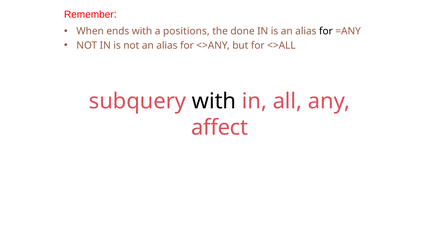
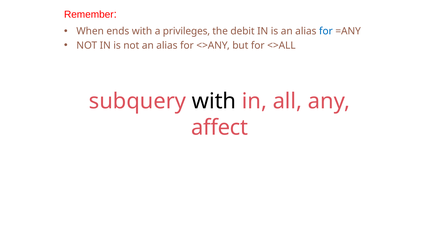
positions: positions -> privileges
done: done -> debit
for at (326, 31) colour: black -> blue
